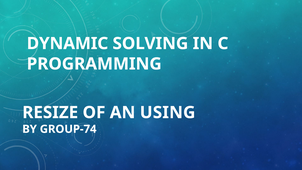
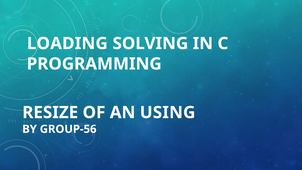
DYNAMIC: DYNAMIC -> LOADING
GROUP-74: GROUP-74 -> GROUP-56
